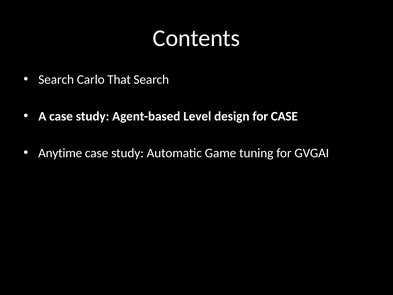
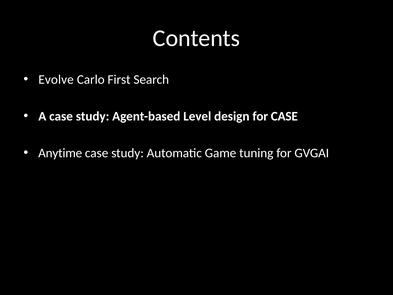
Search at (56, 80): Search -> Evolve
That: That -> First
